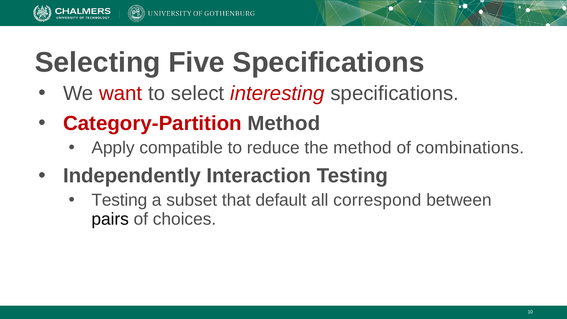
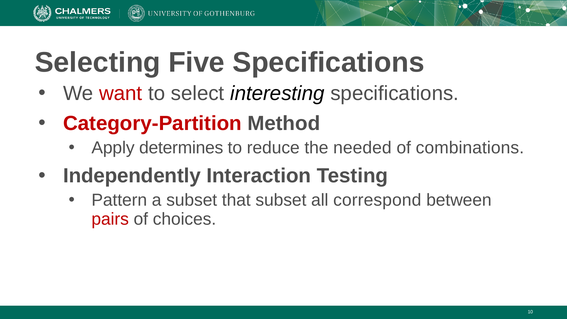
interesting colour: red -> black
compatible: compatible -> determines
the method: method -> needed
Testing at (119, 200): Testing -> Pattern
that default: default -> subset
pairs colour: black -> red
